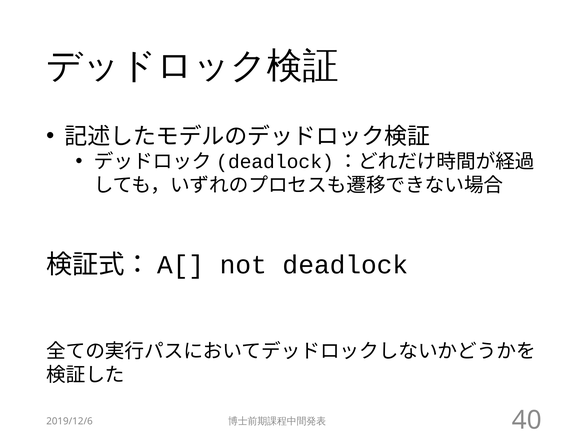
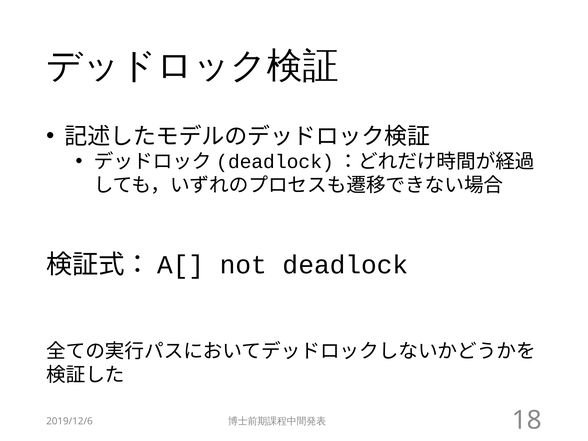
40: 40 -> 18
